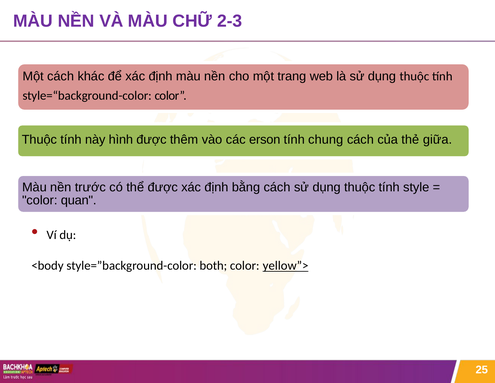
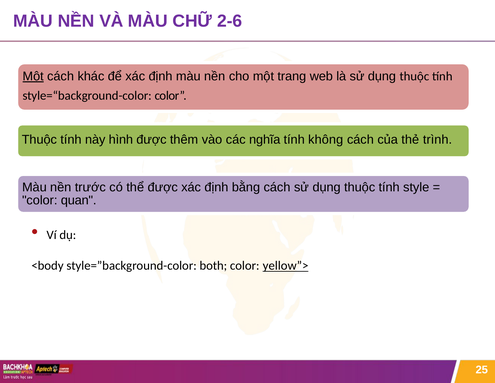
2-3: 2-3 -> 2-6
Một at (33, 76) underline: none -> present
erson: erson -> nghĩa
chung: chung -> không
giữa: giữa -> trình
